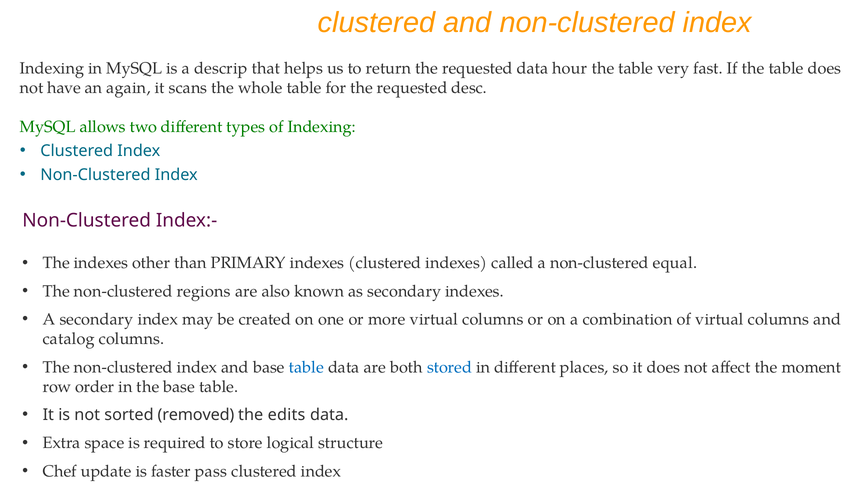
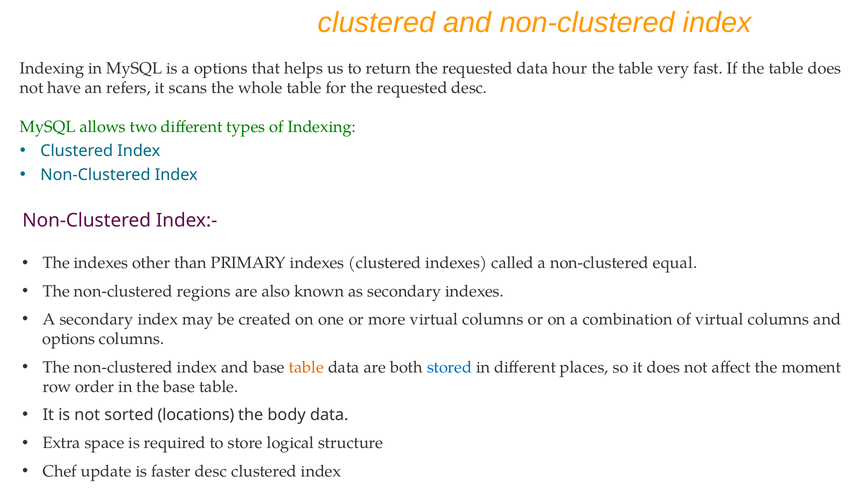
a descrip: descrip -> options
again: again -> refers
catalog at (69, 339): catalog -> options
table at (306, 367) colour: blue -> orange
removed: removed -> locations
edits: edits -> body
faster pass: pass -> desc
